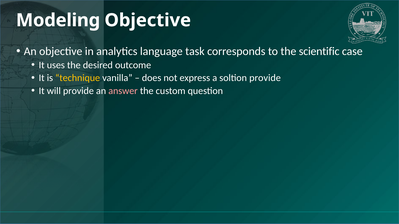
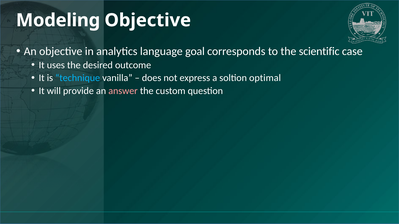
task: task -> goal
technique colour: yellow -> light blue
soltion provide: provide -> optimal
